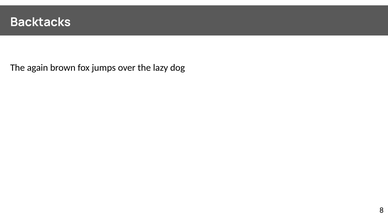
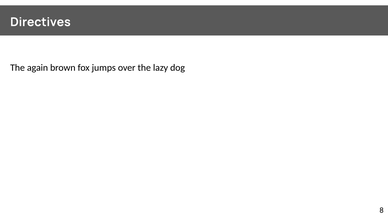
Backtacks: Backtacks -> Directives
